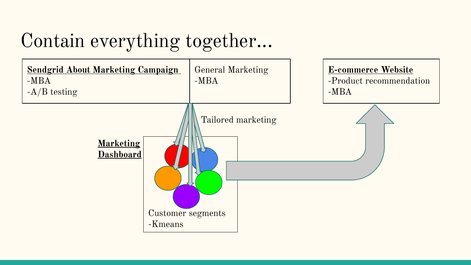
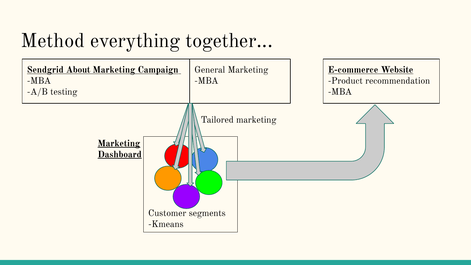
Contain: Contain -> Method
